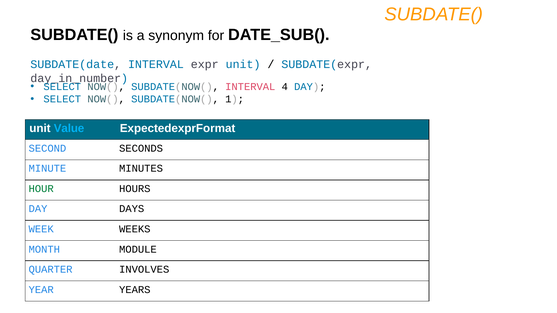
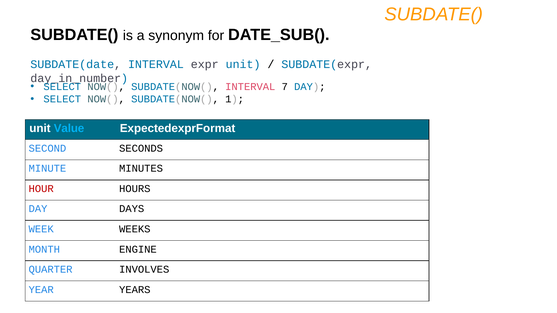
4: 4 -> 7
HOUR colour: green -> red
MODULE: MODULE -> ENGINE
